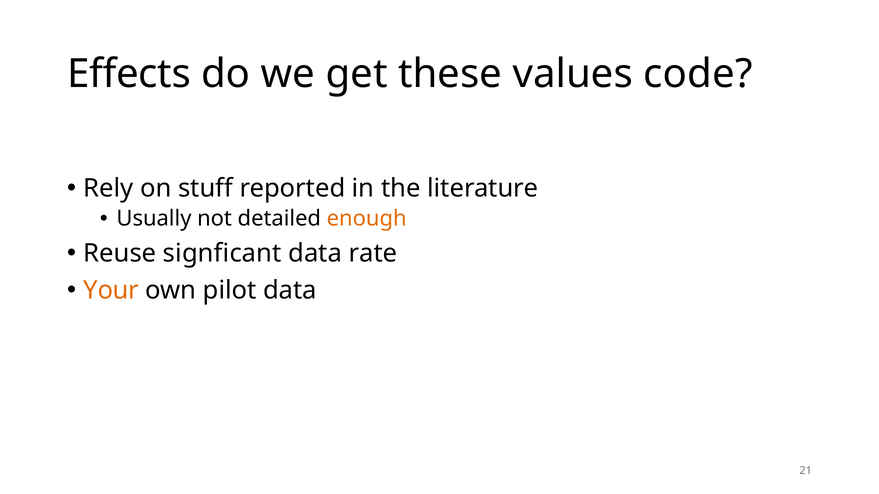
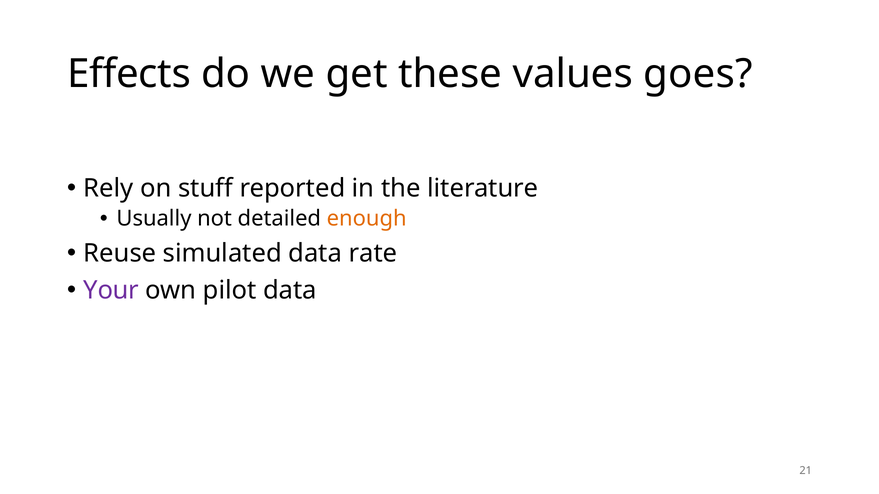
code: code -> goes
signficant: signficant -> simulated
Your colour: orange -> purple
